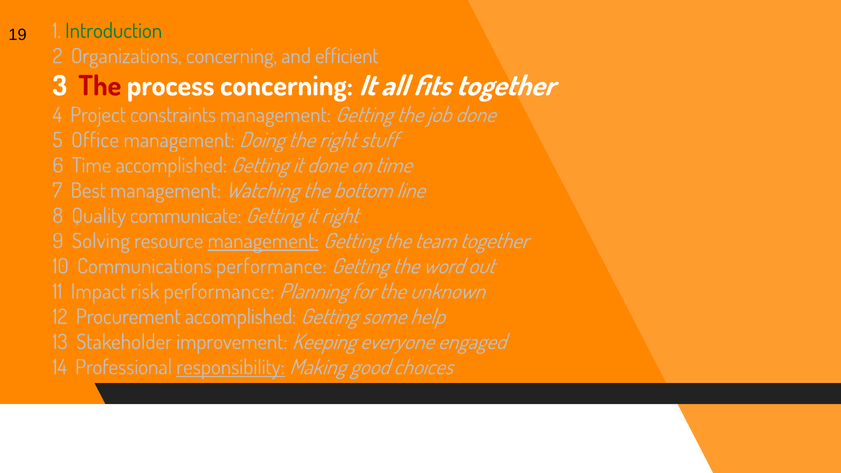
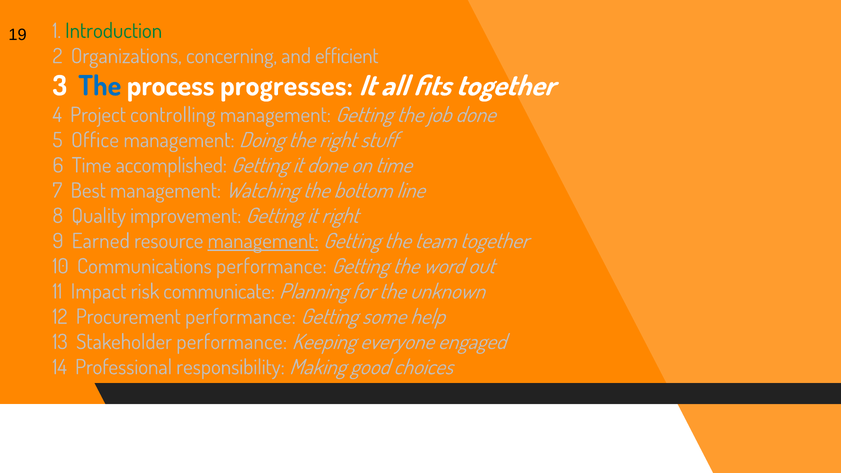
The at (100, 86) colour: red -> blue
process concerning: concerning -> progresses
constraints: constraints -> controlling
communicate: communicate -> improvement
Solving: Solving -> Earned
risk performance: performance -> communicate
Procurement accomplished: accomplished -> performance
Stakeholder improvement: improvement -> performance
responsibility underline: present -> none
